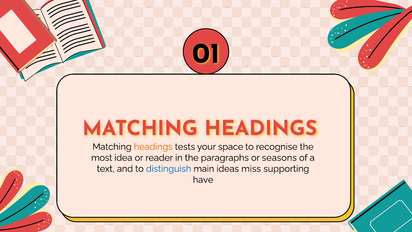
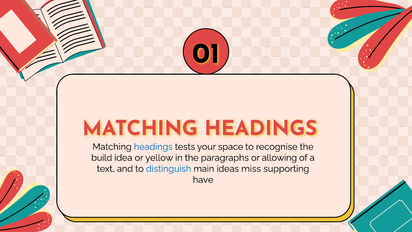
headings at (153, 147) colour: orange -> blue
most: most -> build
reader: reader -> yellow
seasons: seasons -> allowing
